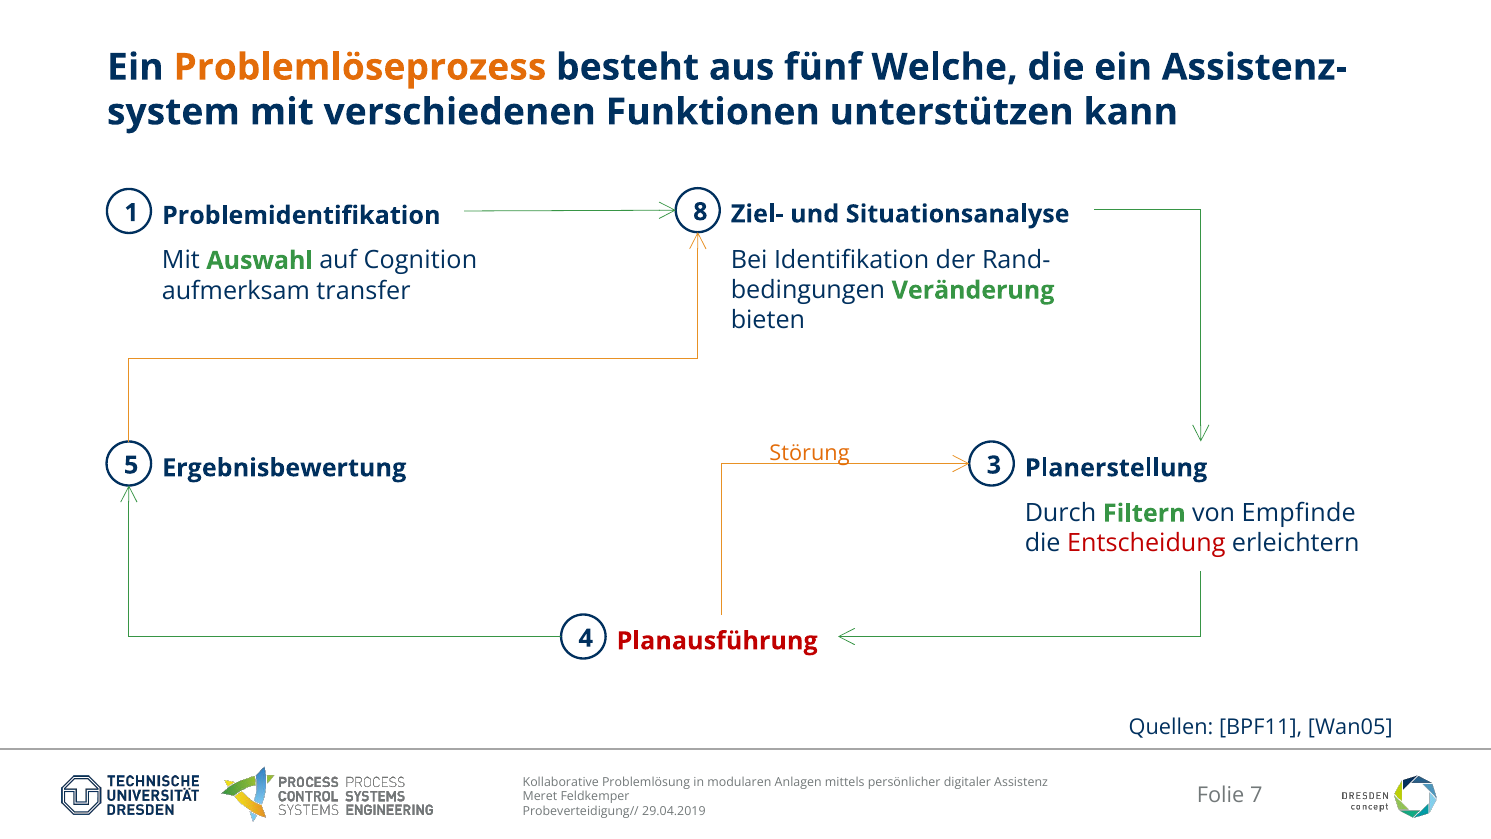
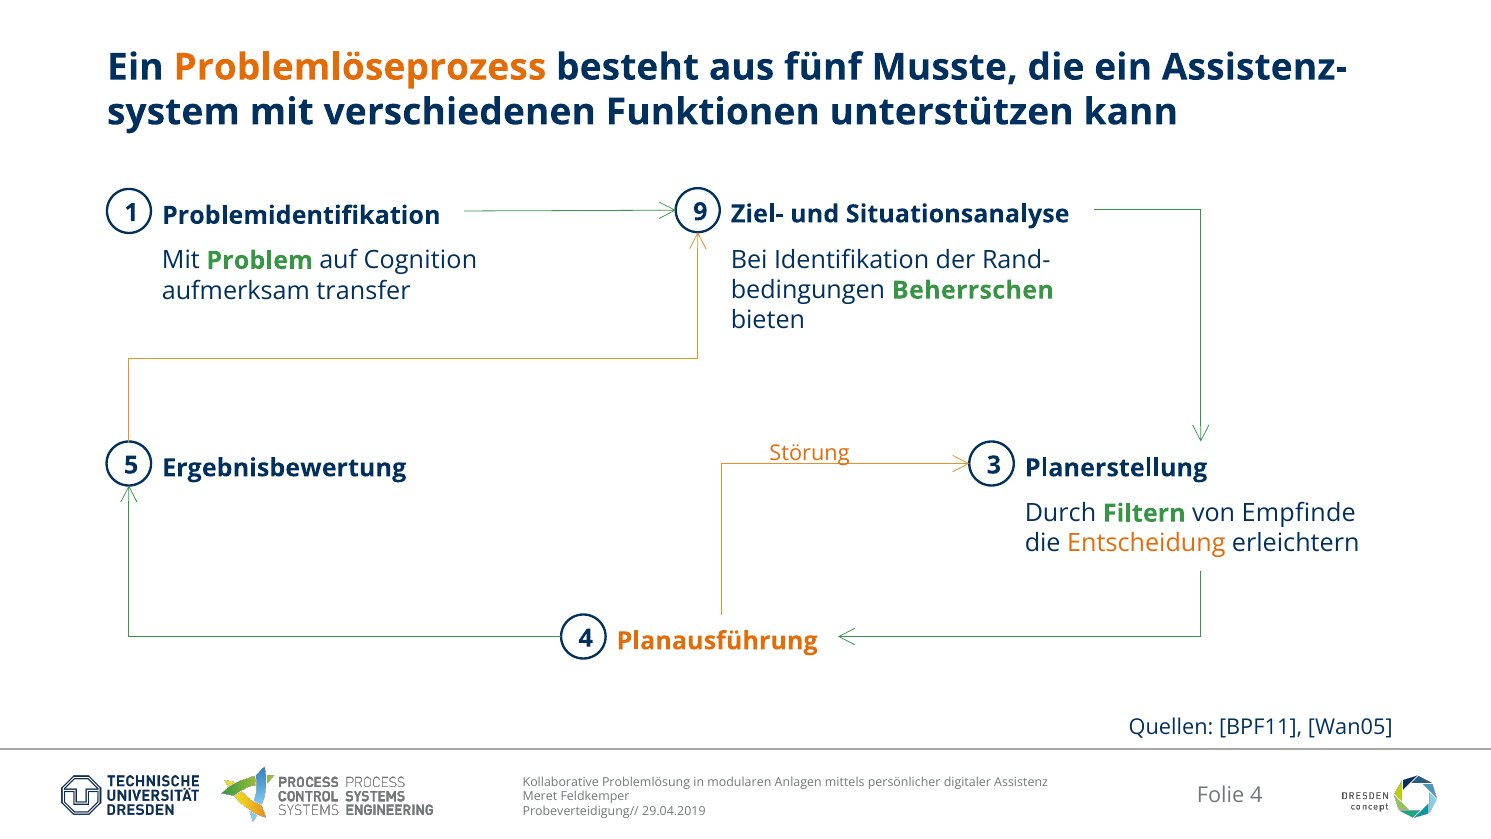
Welche: Welche -> Musste
8: 8 -> 9
Auswahl: Auswahl -> Problem
Veränderung: Veränderung -> Beherrschen
Entscheidung colour: red -> orange
Planausführung colour: red -> orange
7 at (1256, 795): 7 -> 4
